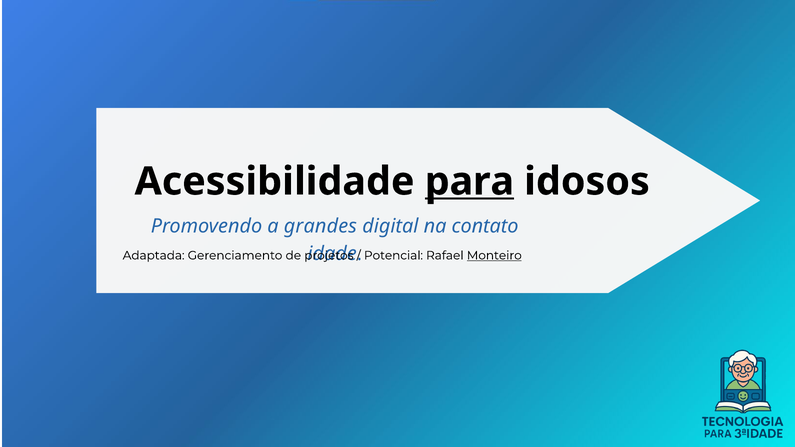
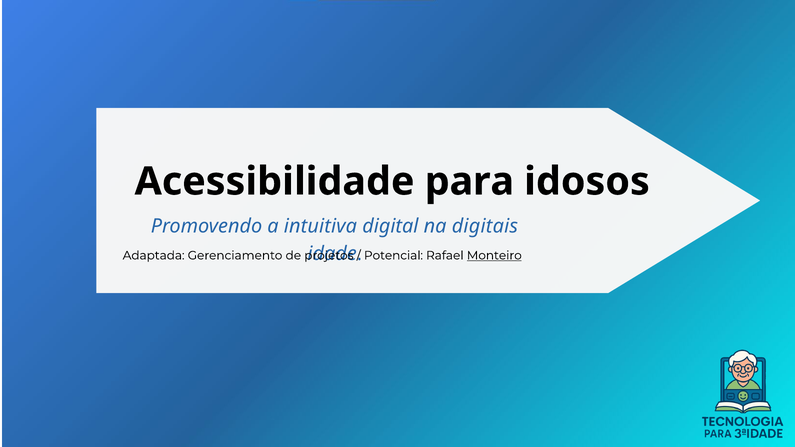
para underline: present -> none
grandes: grandes -> intuitiva
contato: contato -> digitais
